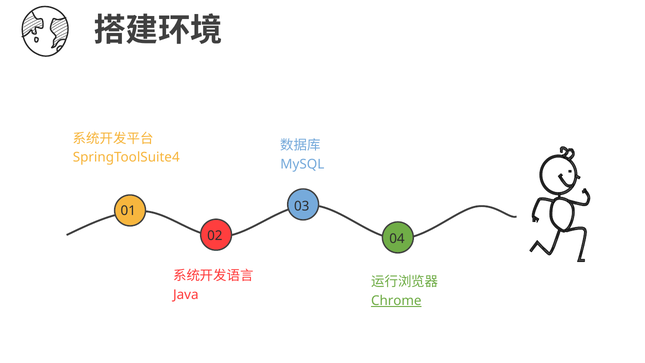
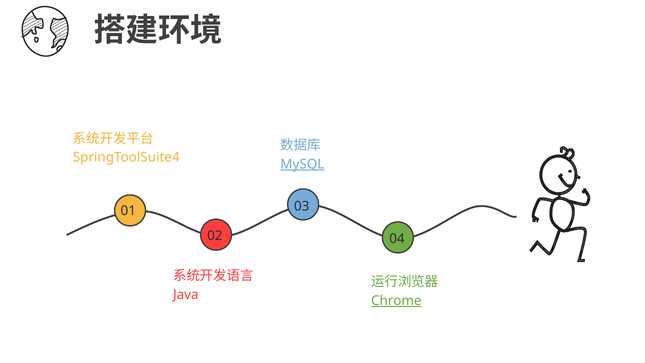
MySQL underline: none -> present
